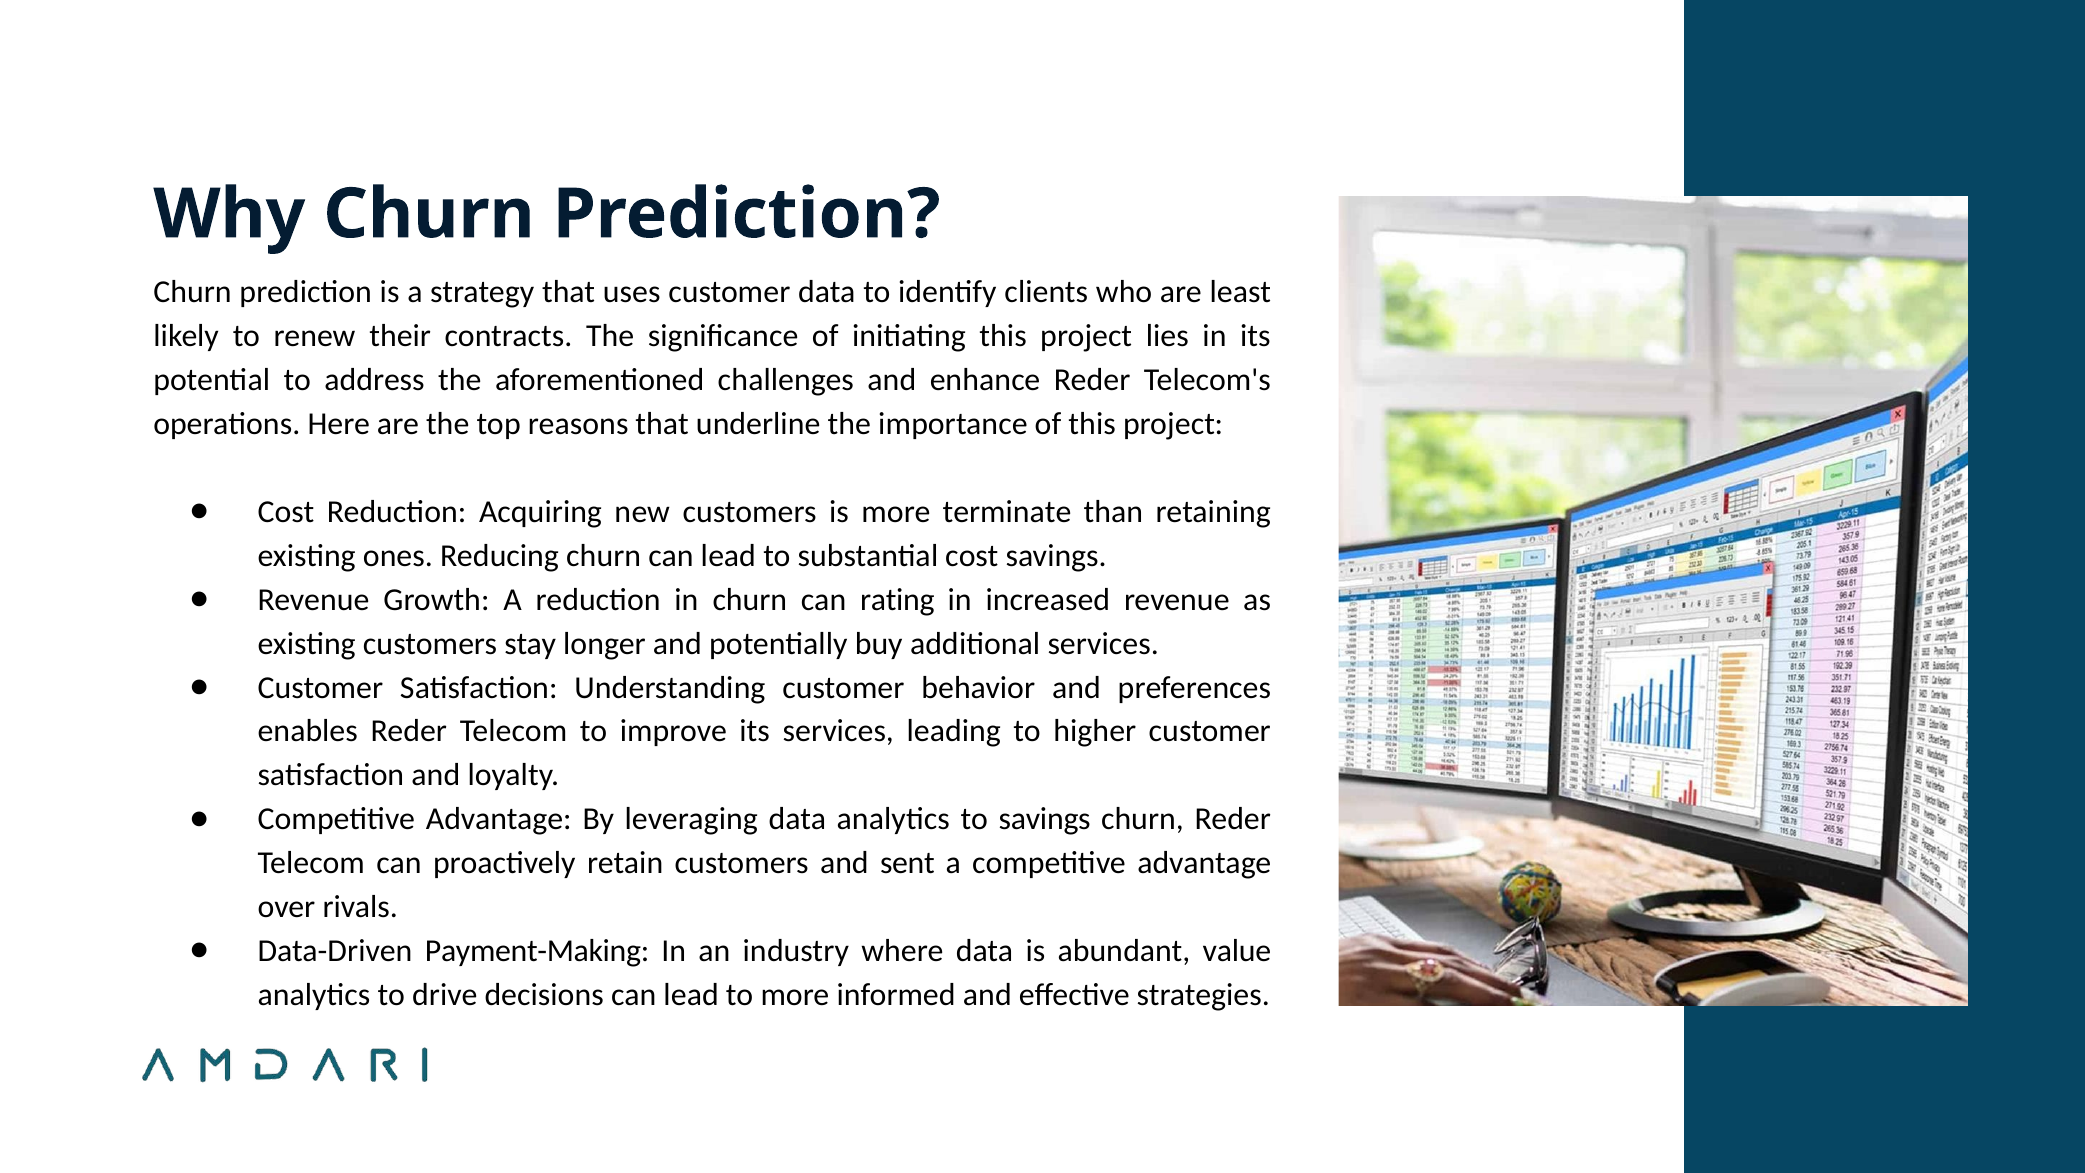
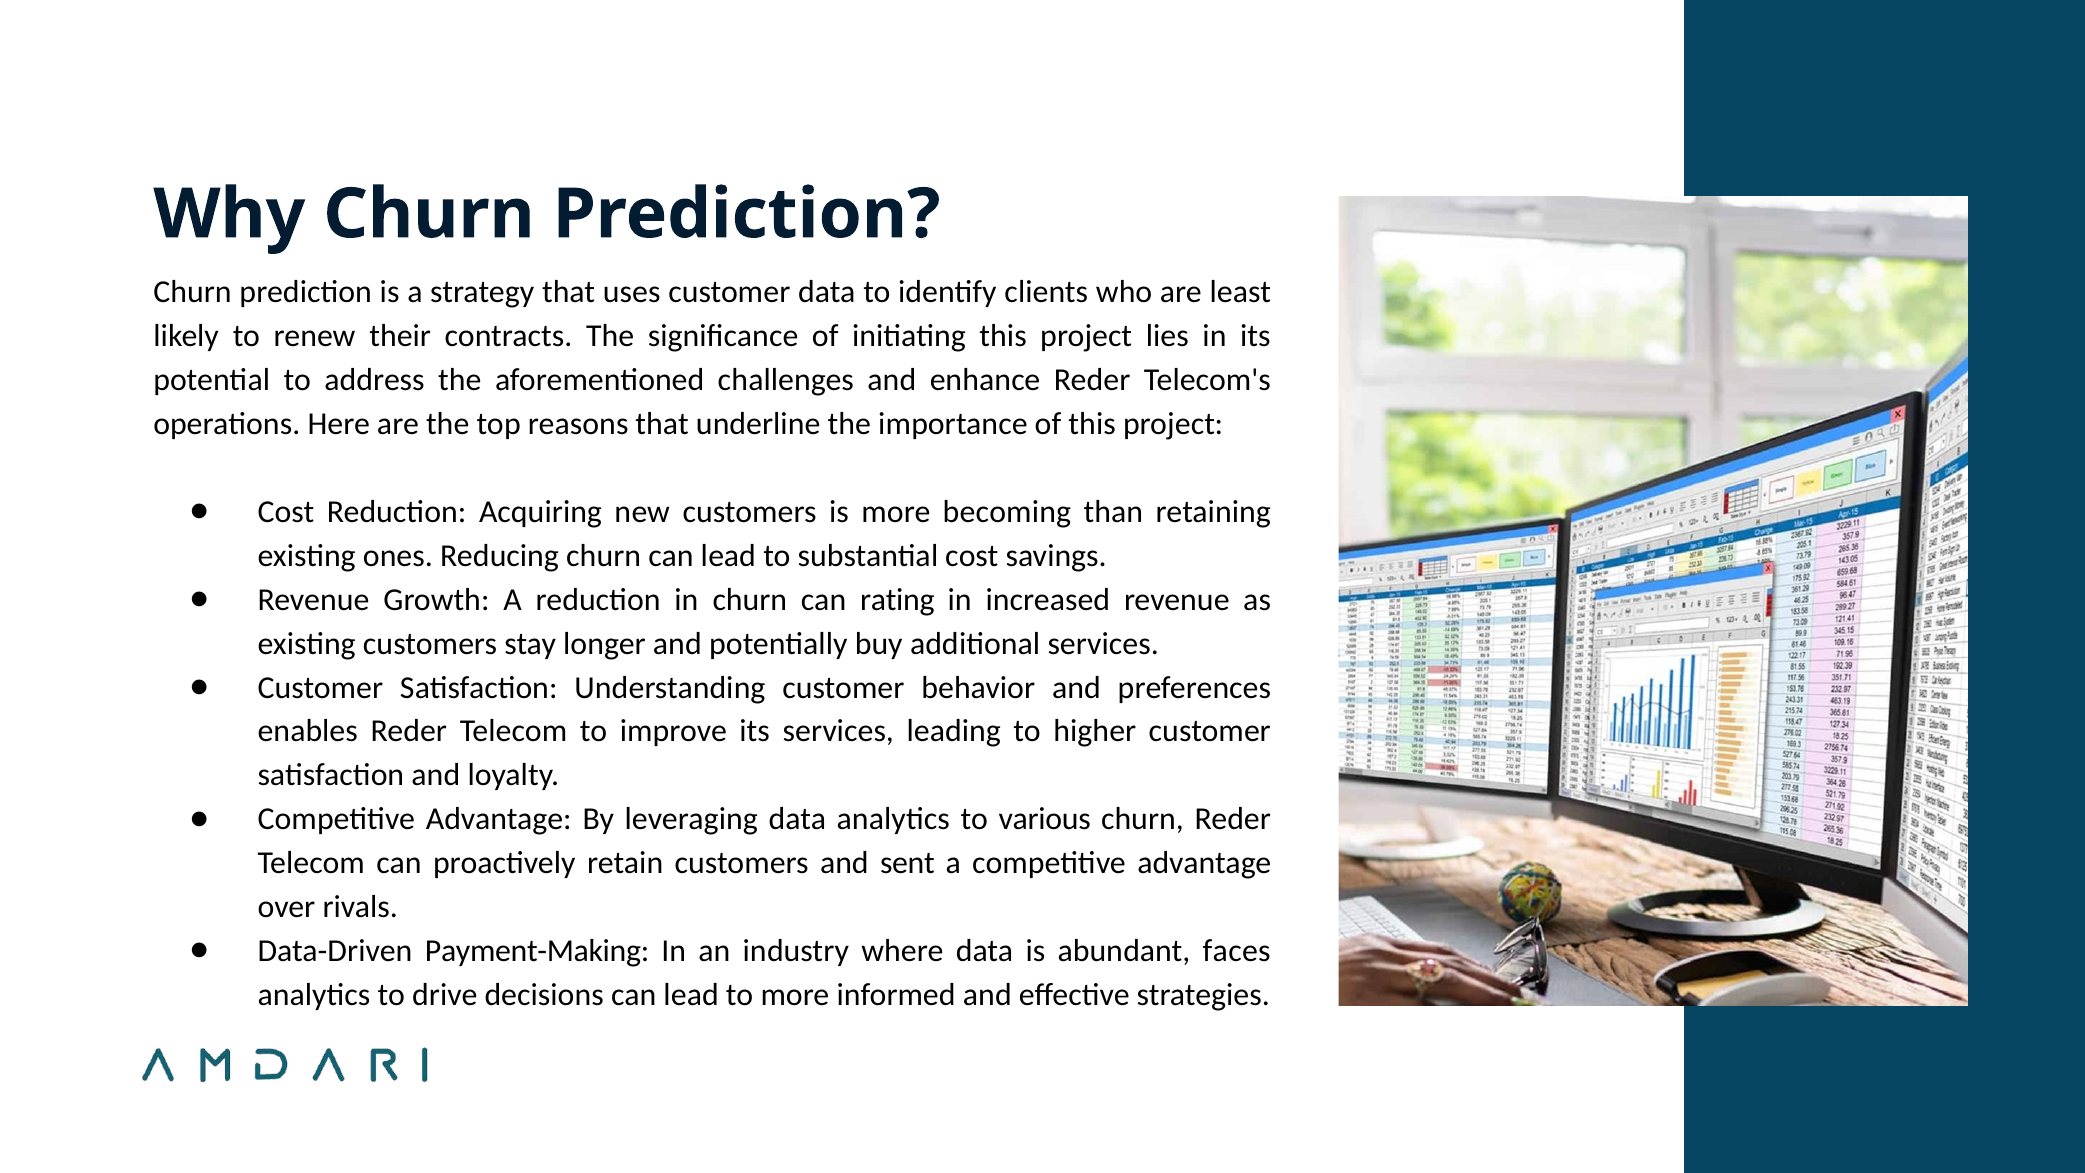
terminate: terminate -> becoming
to savings: savings -> various
value: value -> faces
